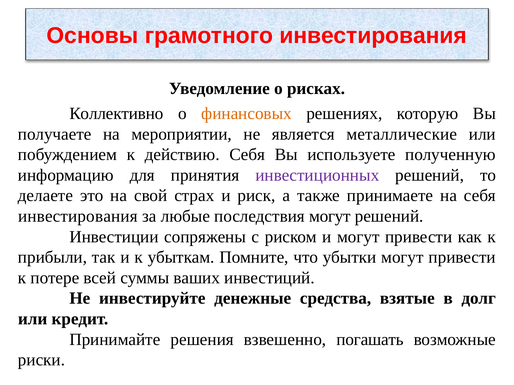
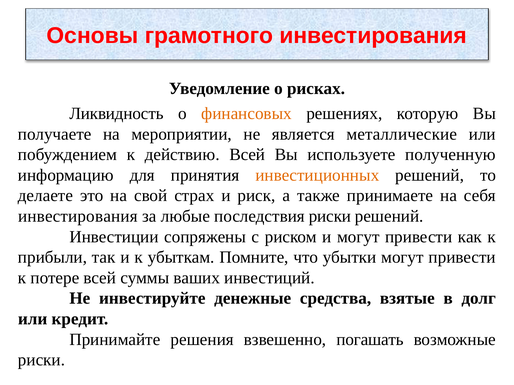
Коллективно: Коллективно -> Ликвидность
действию Себя: Себя -> Всей
инвестиционных colour: purple -> orange
последствия могут: могут -> риски
